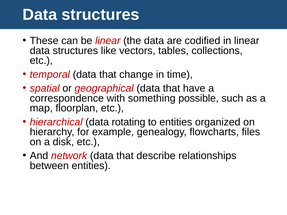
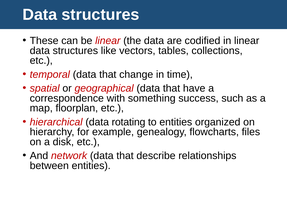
possible: possible -> success
